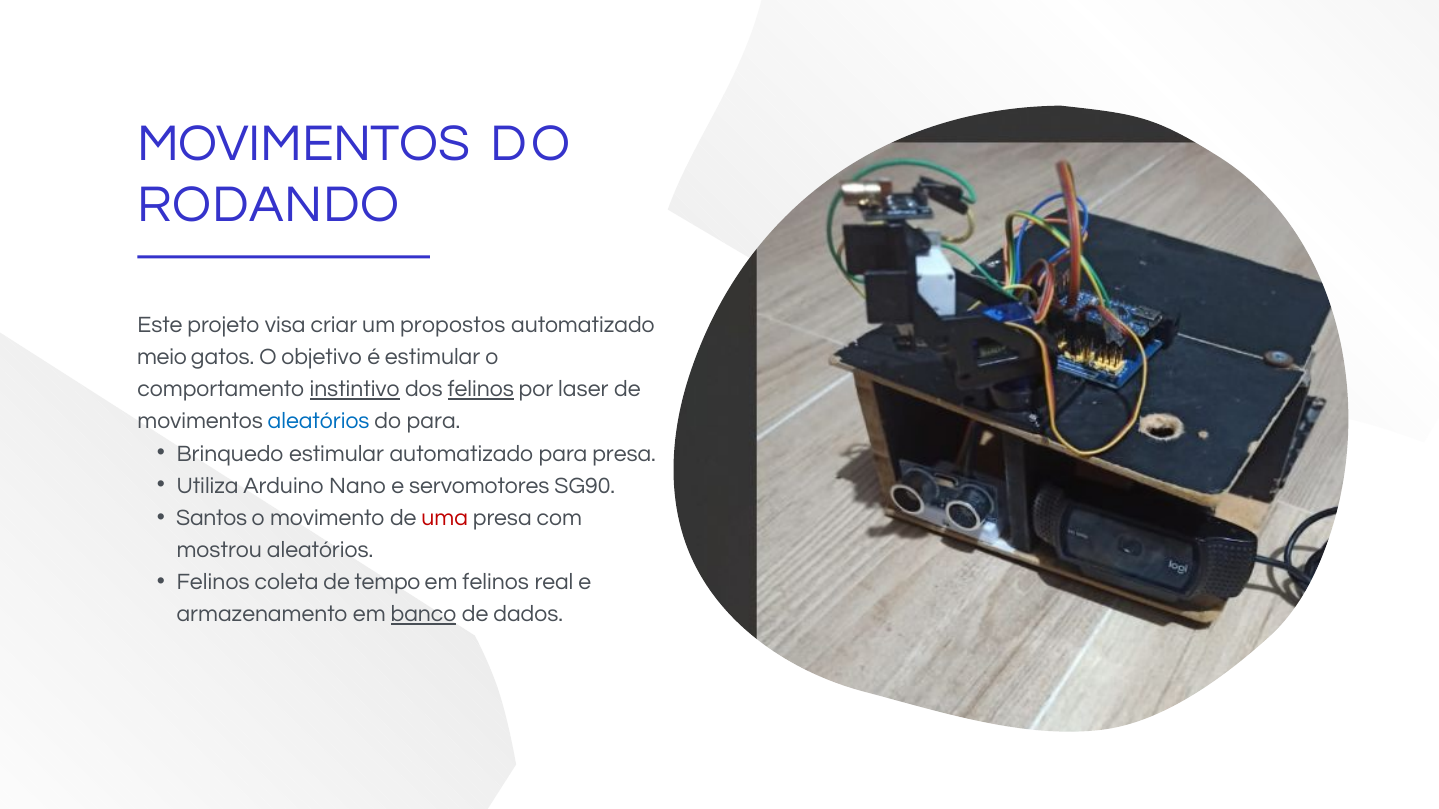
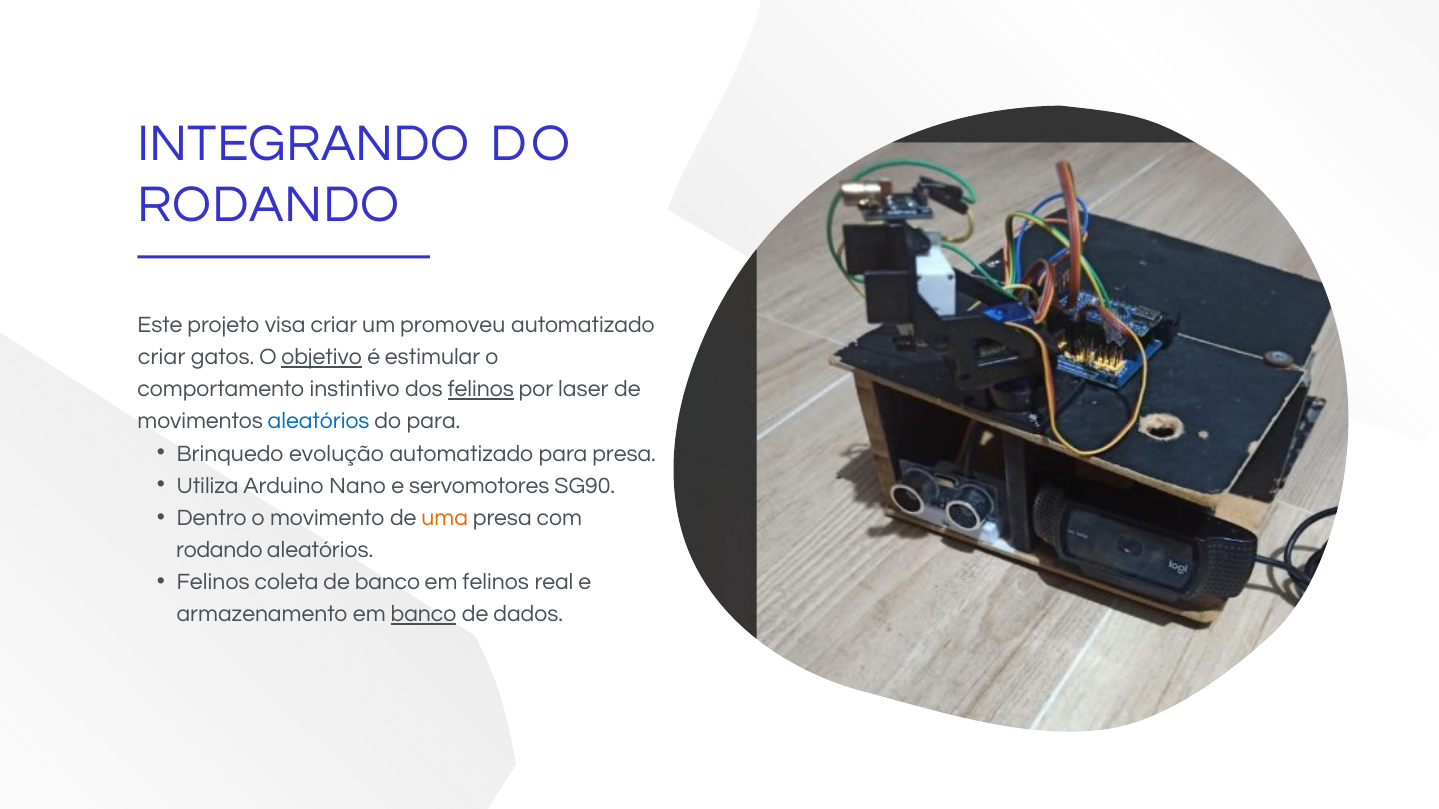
MOVIMENTOS at (304, 144): MOVIMENTOS -> INTEGRANDO
propostos: propostos -> promoveu
meio at (162, 357): meio -> criar
objetivo underline: none -> present
instintivo underline: present -> none
Brinquedo estimular: estimular -> evolução
Santos: Santos -> Dentro
uma colour: red -> orange
mostrou at (219, 550): mostrou -> rodando
de tempo: tempo -> banco
